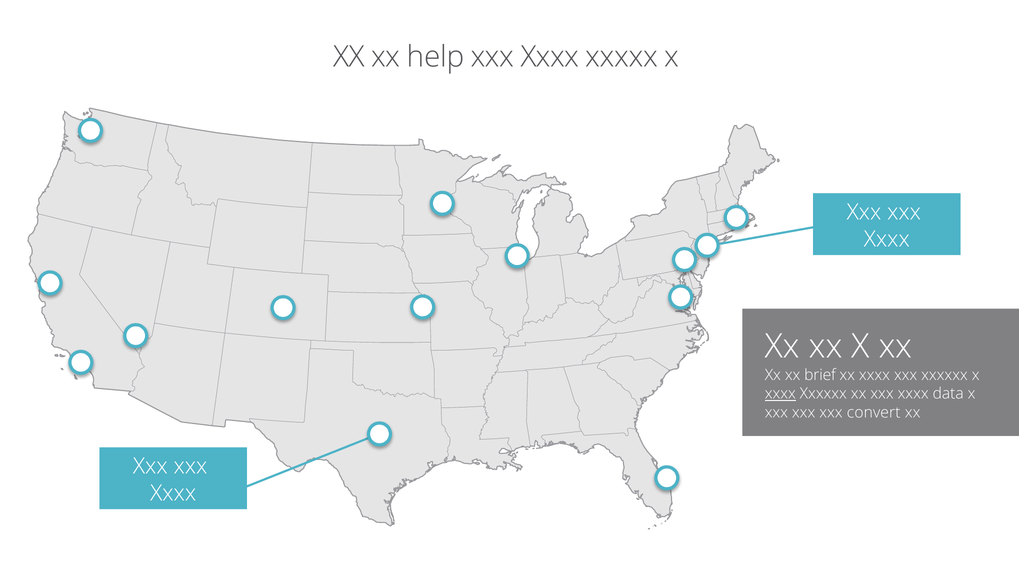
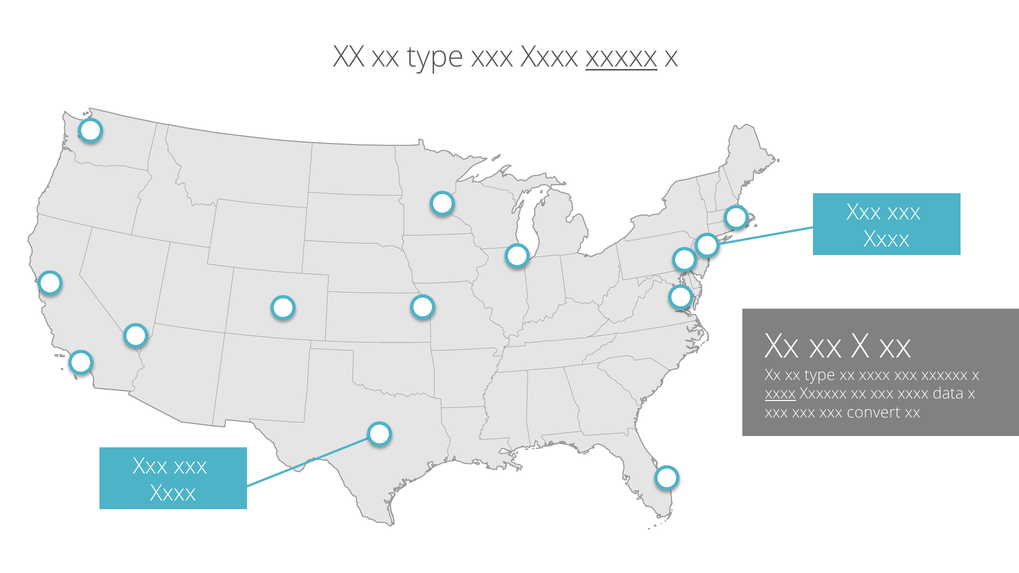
help at (436, 57): help -> type
xxxxx underline: none -> present
brief at (820, 375): brief -> type
